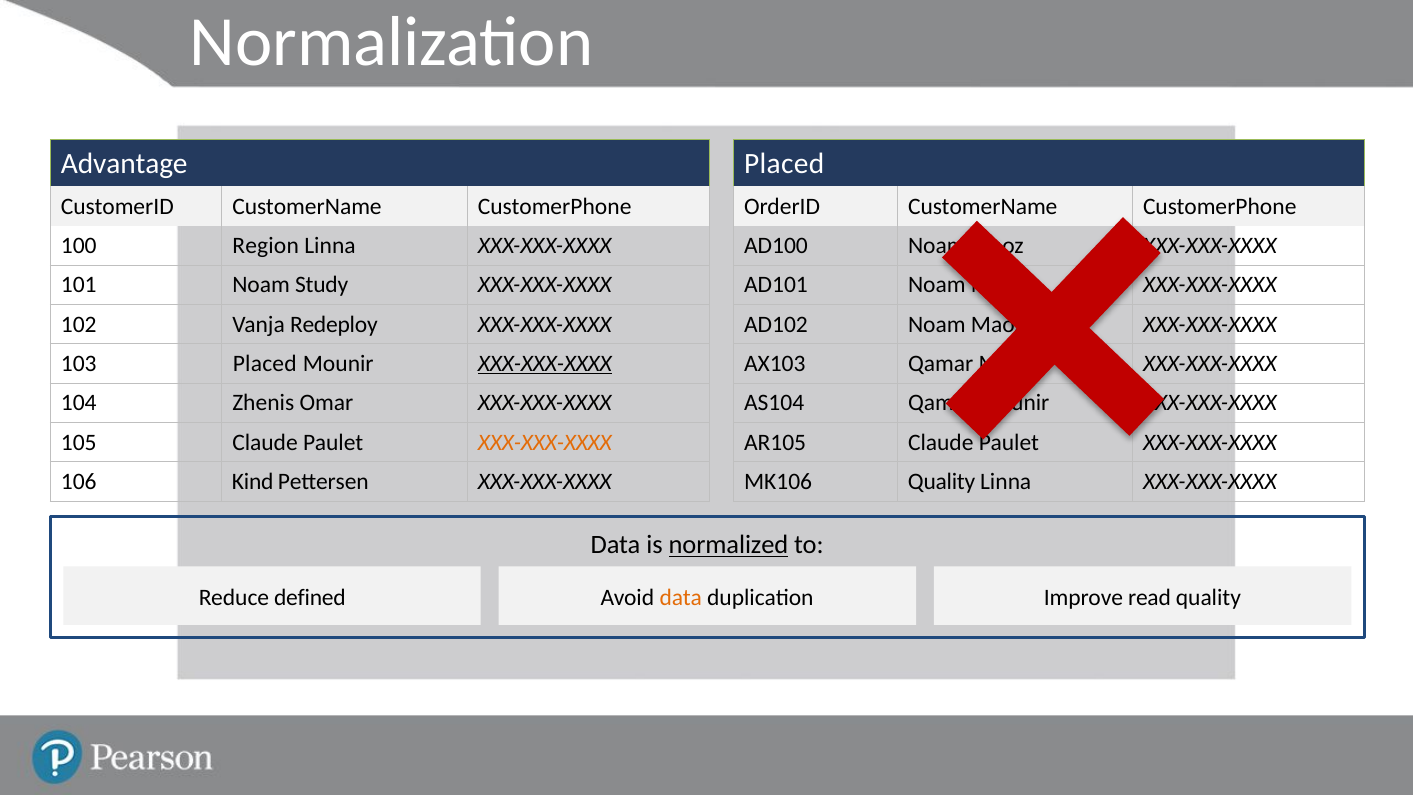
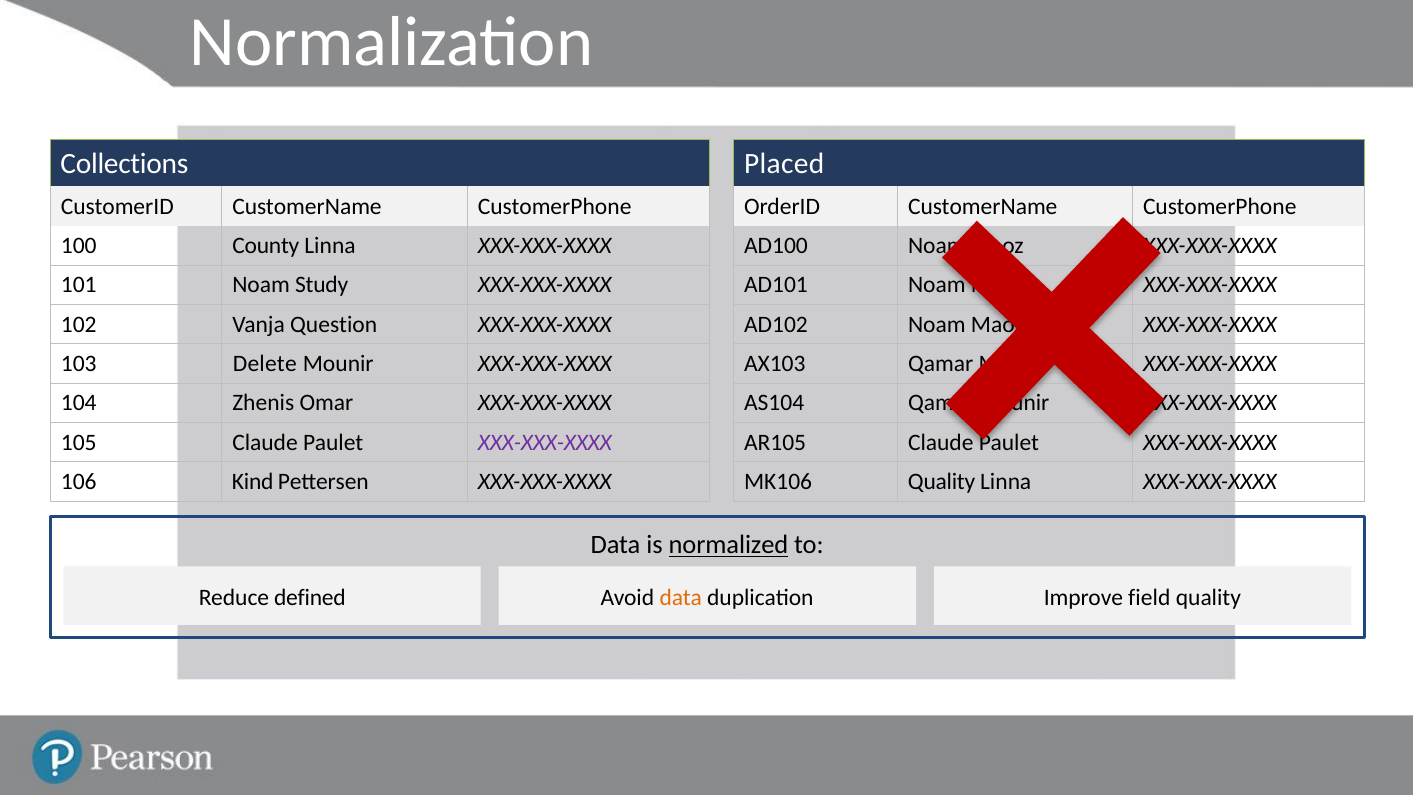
Advantage: Advantage -> Collections
Region: Region -> County
Redeploy: Redeploy -> Question
103 Placed: Placed -> Delete
XXX-XXX-XXXX at (545, 364) underline: present -> none
XXX-XXX-XXXX at (545, 442) colour: orange -> purple
read: read -> field
